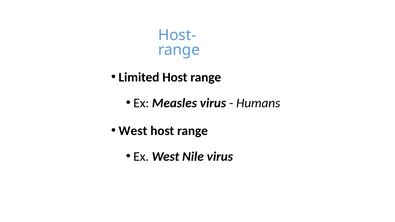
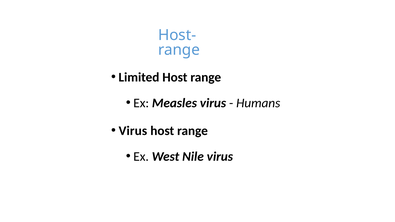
West at (133, 131): West -> Virus
